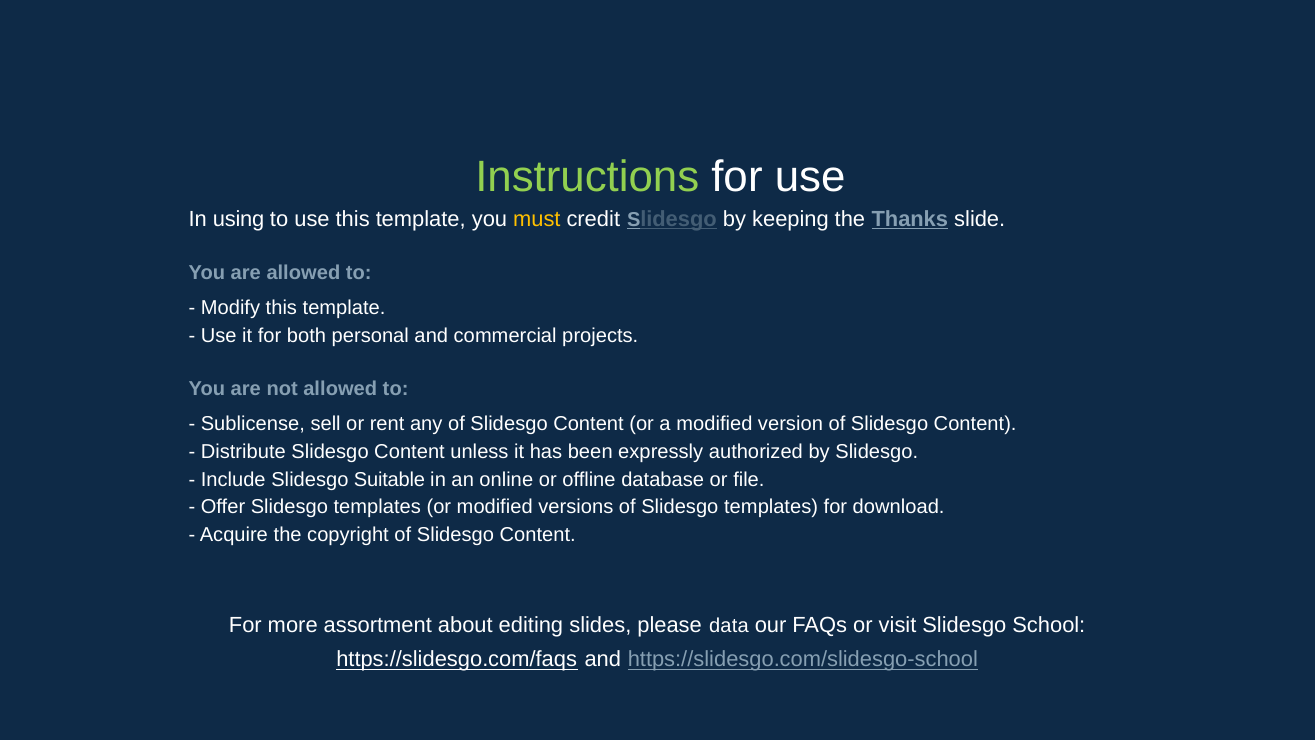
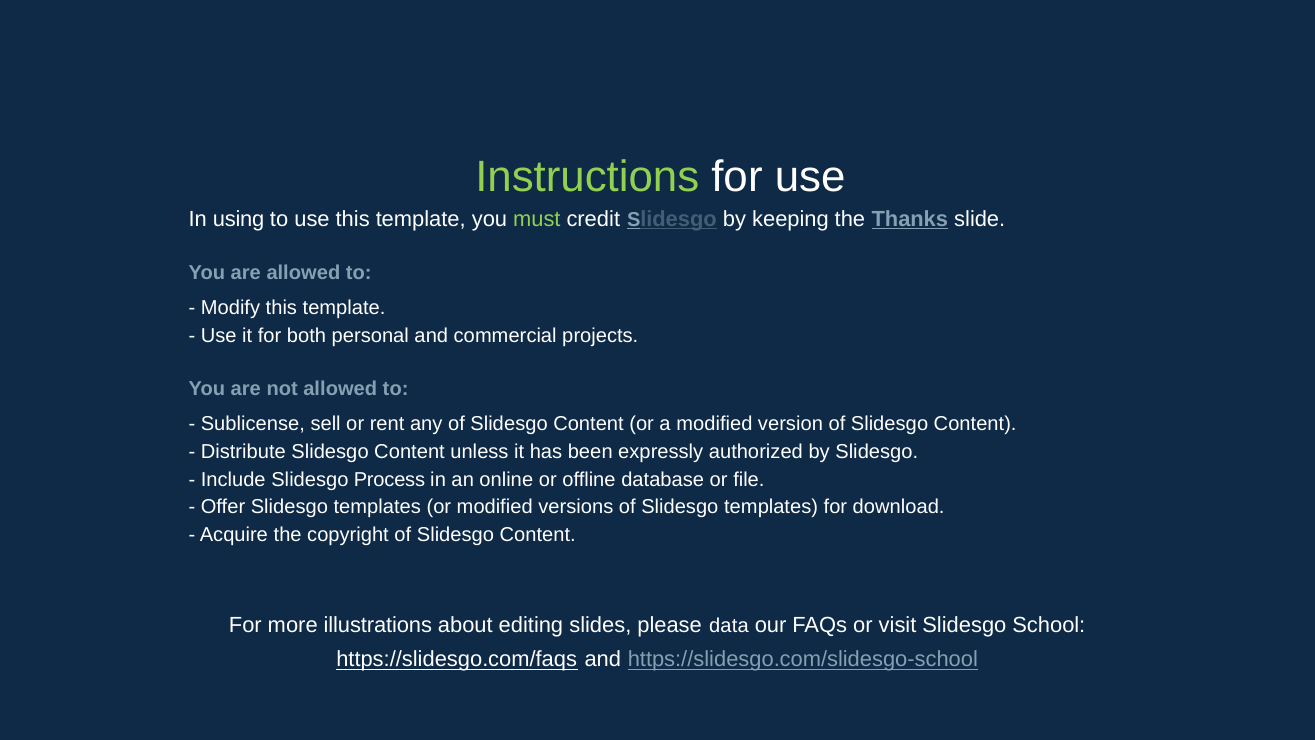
must colour: yellow -> light green
Suitable: Suitable -> Process
assortment: assortment -> illustrations
